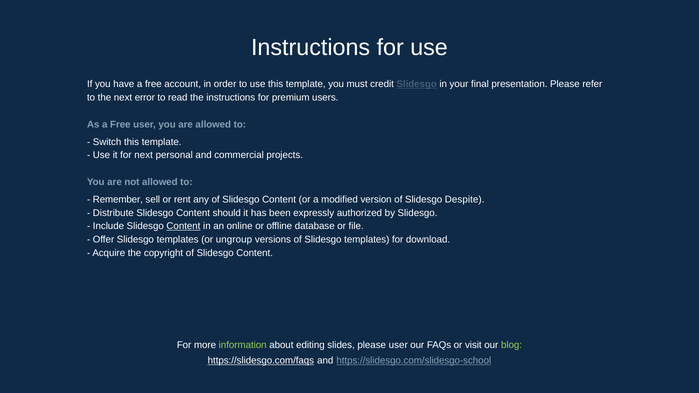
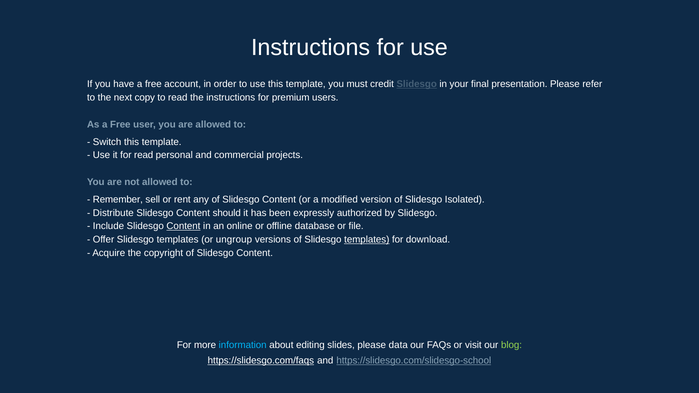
error: error -> copy
for next: next -> read
Despite: Despite -> Isolated
templates at (367, 240) underline: none -> present
information colour: light green -> light blue
please user: user -> data
